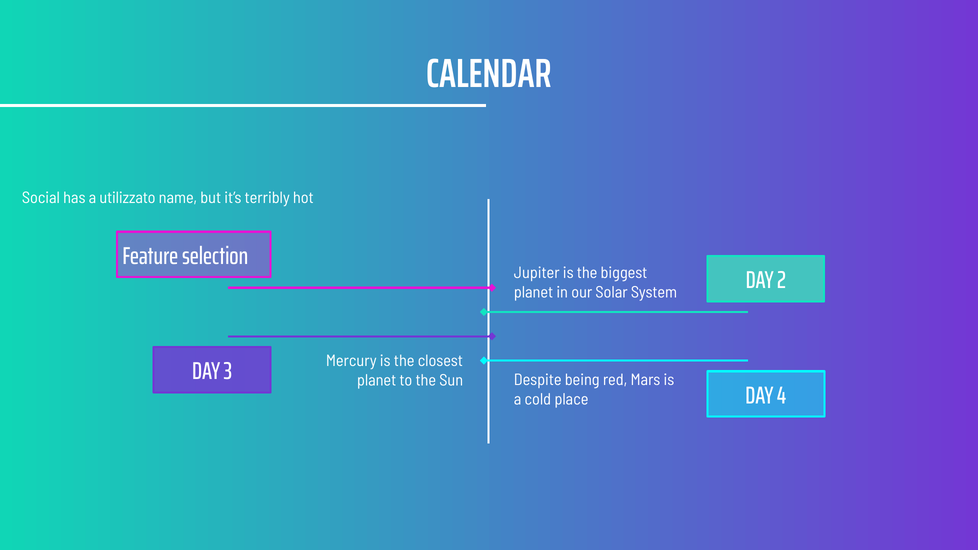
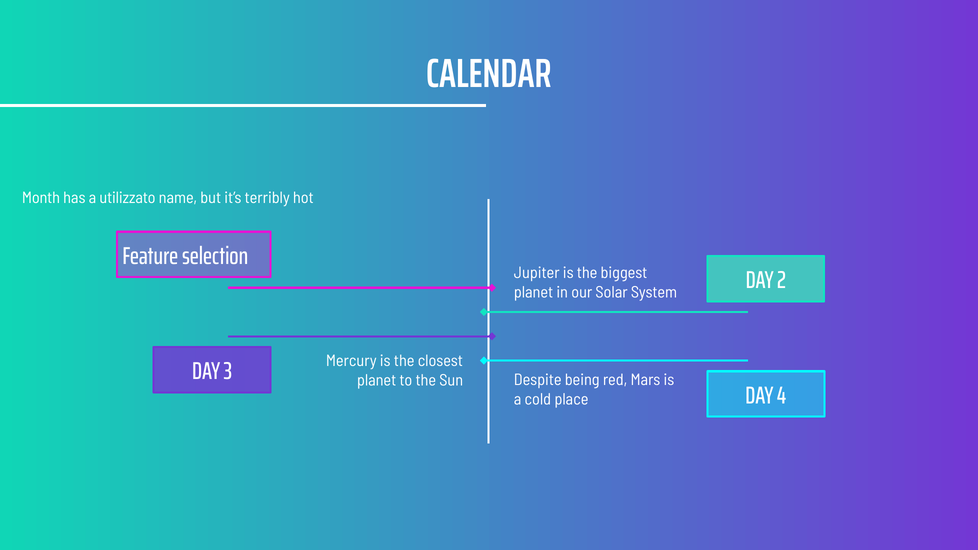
Social: Social -> Month
